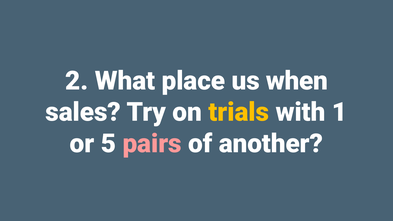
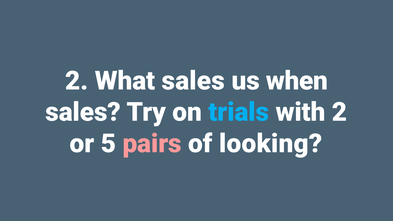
What place: place -> sales
trials colour: yellow -> light blue
with 1: 1 -> 2
another: another -> looking
